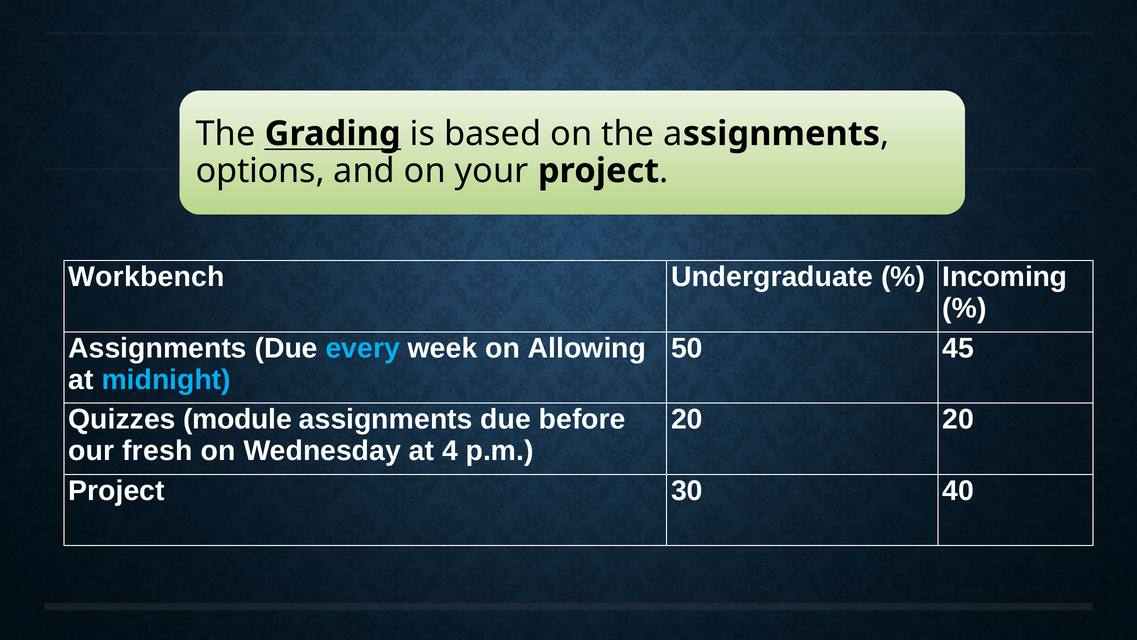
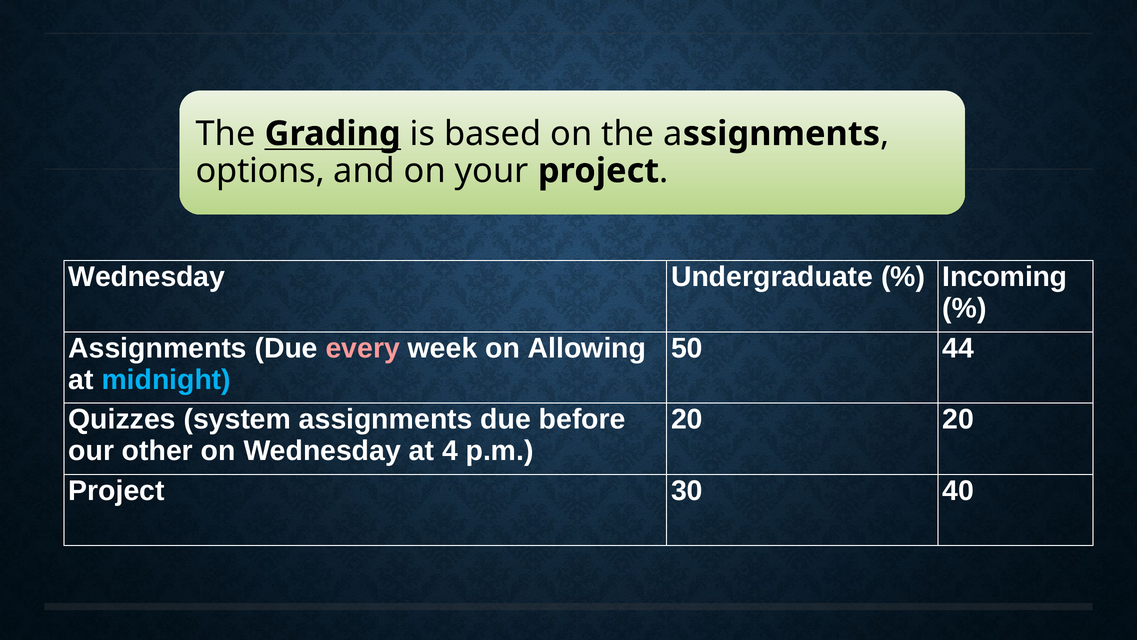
Workbench at (146, 277): Workbench -> Wednesday
every colour: light blue -> pink
45: 45 -> 44
module: module -> system
fresh: fresh -> other
